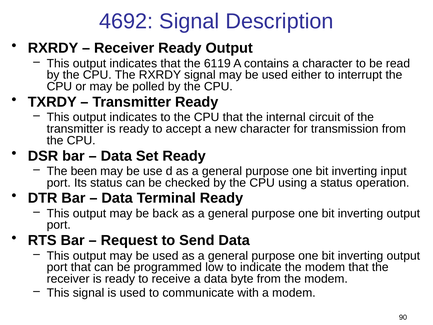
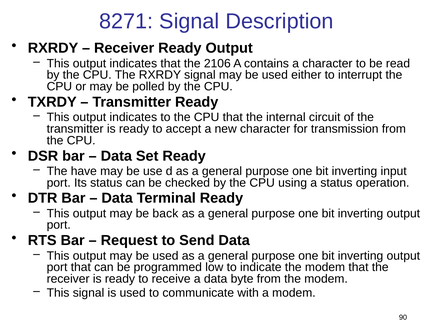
4692: 4692 -> 8271
6119: 6119 -> 2106
been: been -> have
